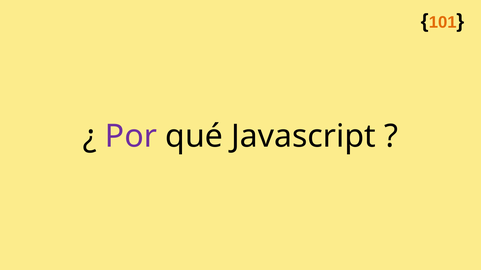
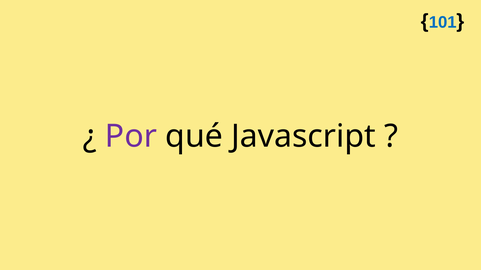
101 colour: orange -> blue
